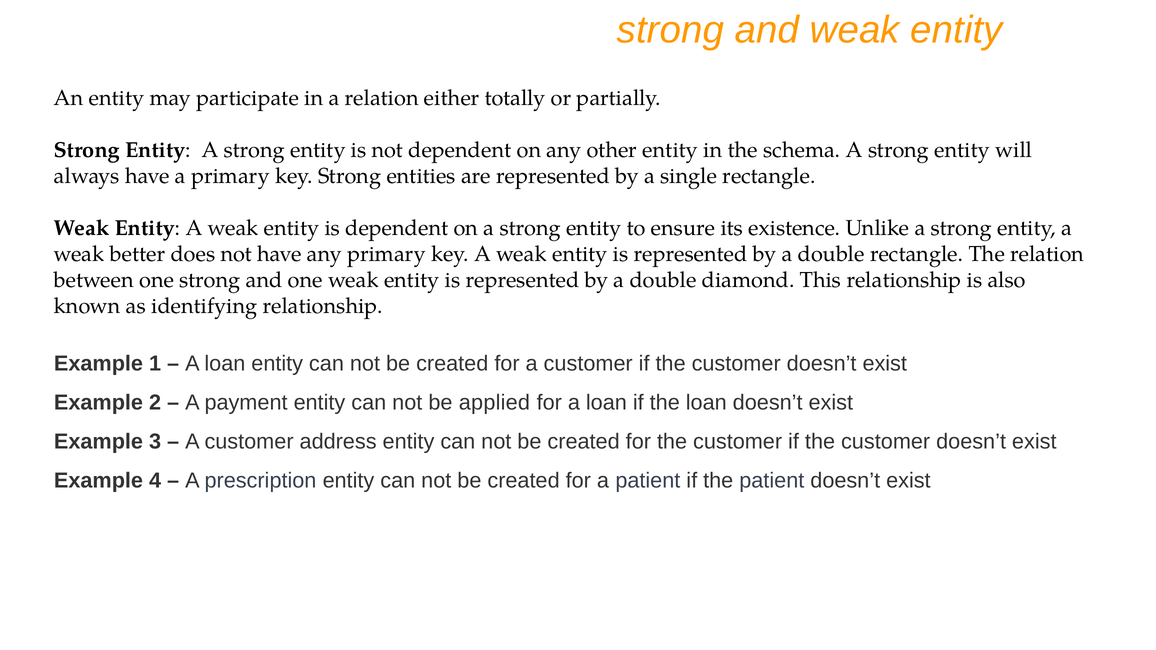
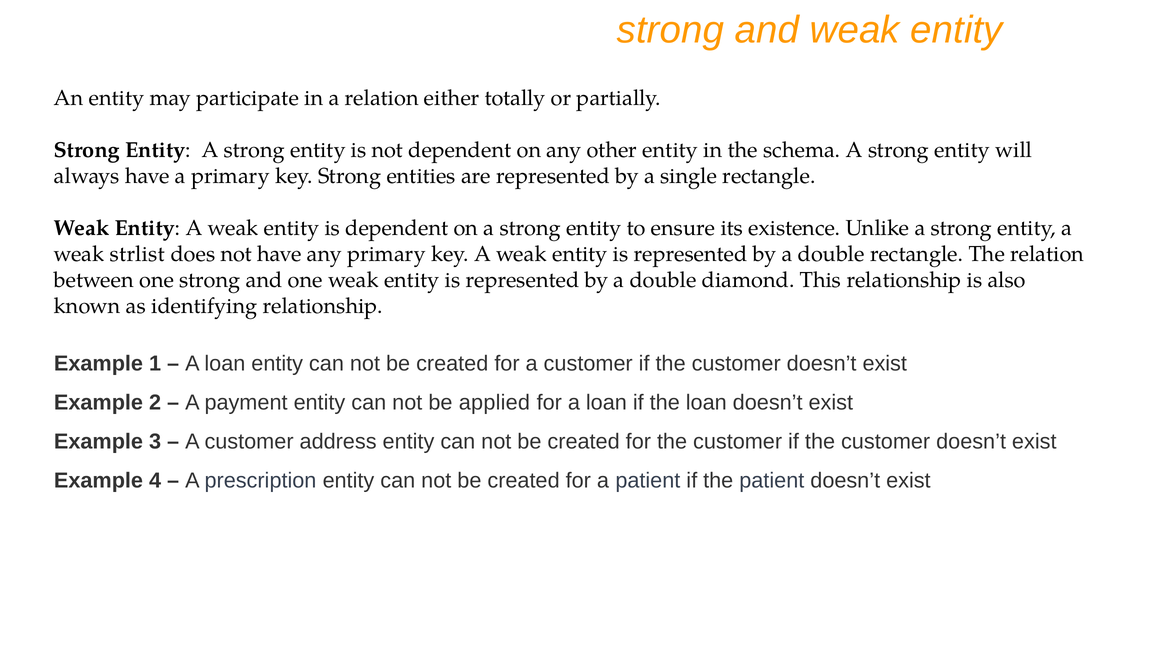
better: better -> strlist
